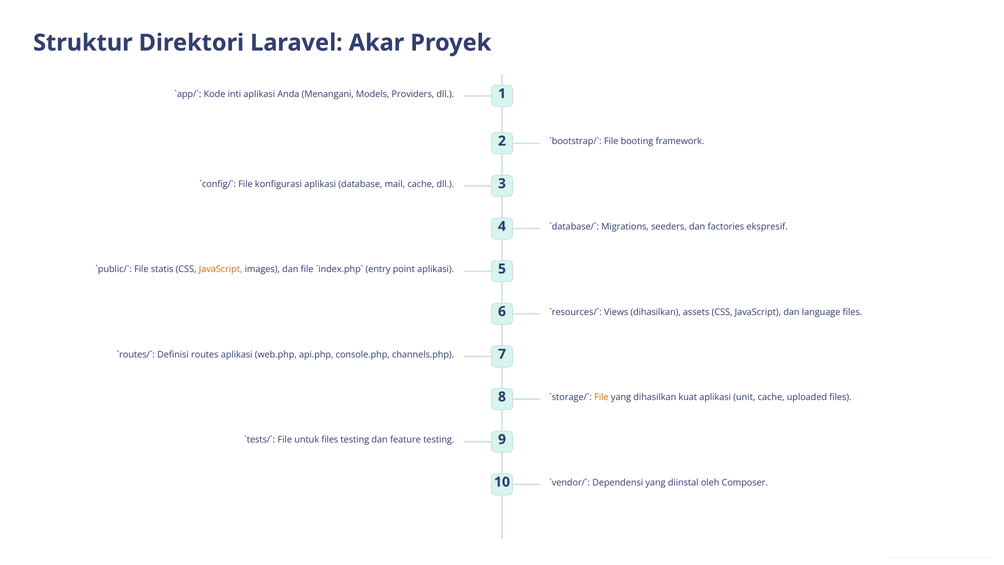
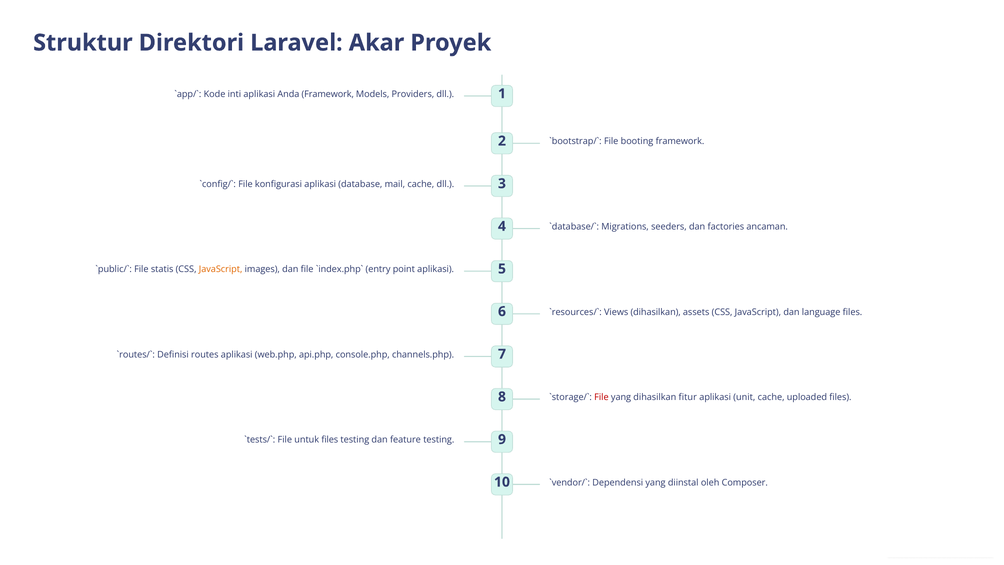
Anda Menangani: Menangani -> Framework
ekspresif: ekspresif -> ancaman
File at (601, 397) colour: orange -> red
kuat: kuat -> fitur
